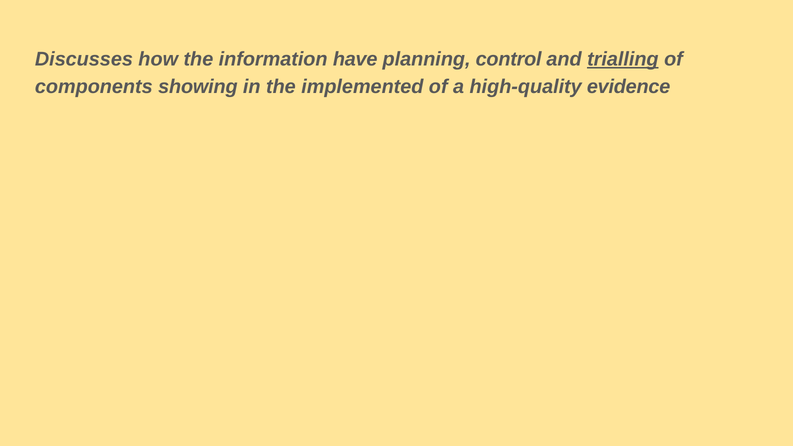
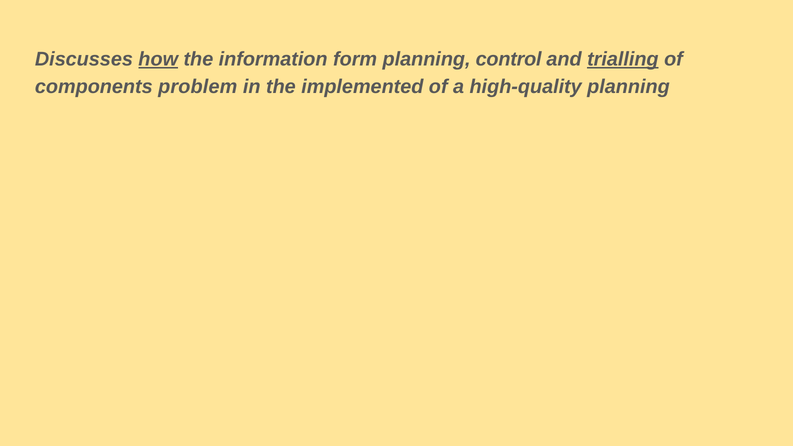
how underline: none -> present
have: have -> form
showing: showing -> problem
high-quality evidence: evidence -> planning
